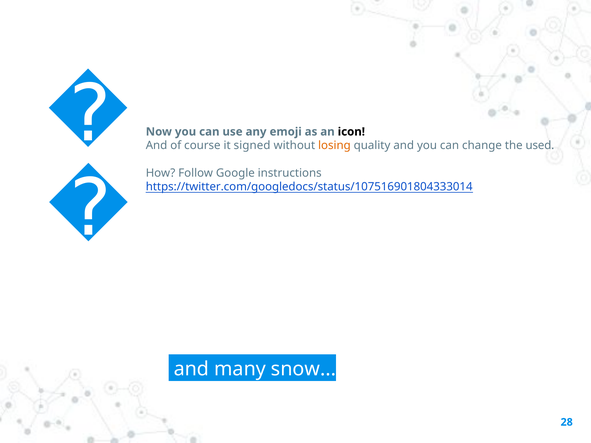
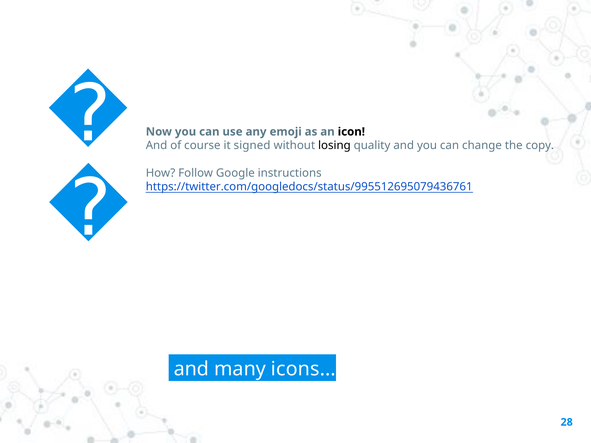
losing colour: orange -> black
used: used -> copy
https://twitter.com/googledocs/status/107516901804333014: https://twitter.com/googledocs/status/107516901804333014 -> https://twitter.com/googledocs/status/995512695079436761
snow: snow -> icons
